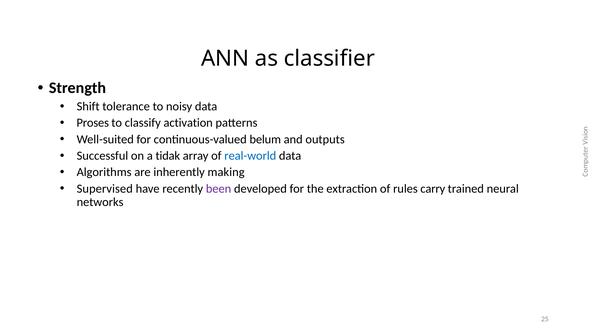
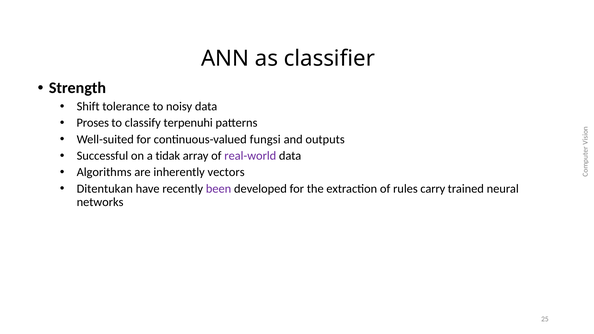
activation: activation -> terpenuhi
belum: belum -> fungsi
real-world colour: blue -> purple
making: making -> vectors
Supervised: Supervised -> Ditentukan
